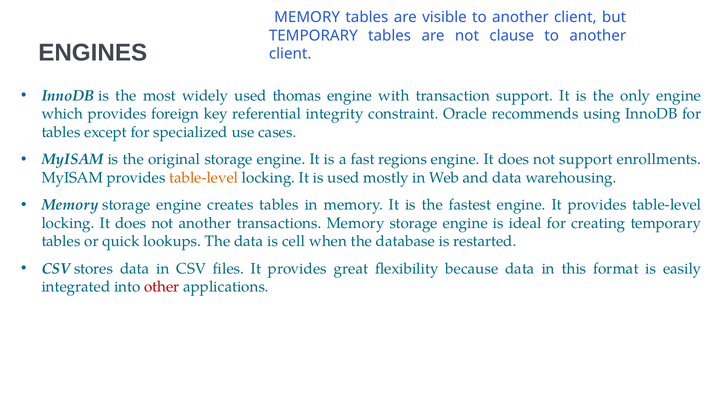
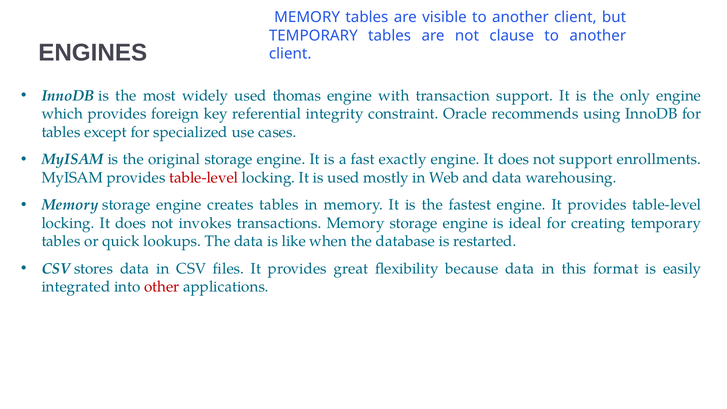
regions: regions -> exactly
table-level at (204, 178) colour: orange -> red
not another: another -> invokes
cell: cell -> like
